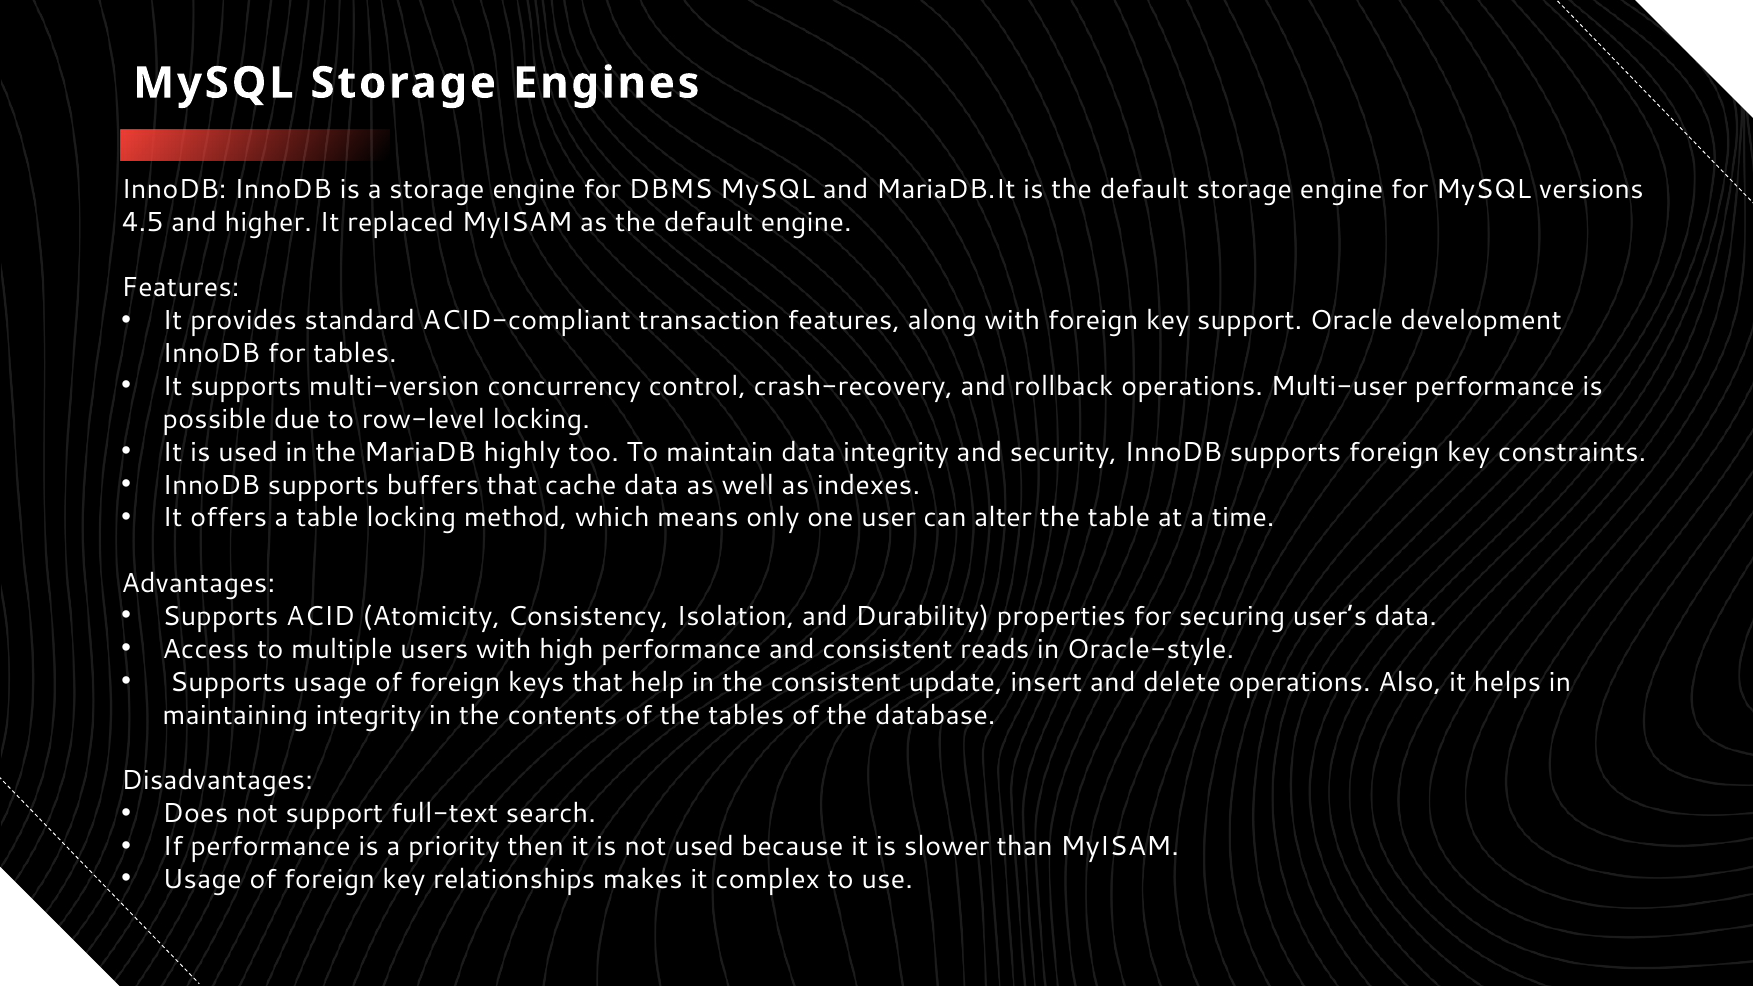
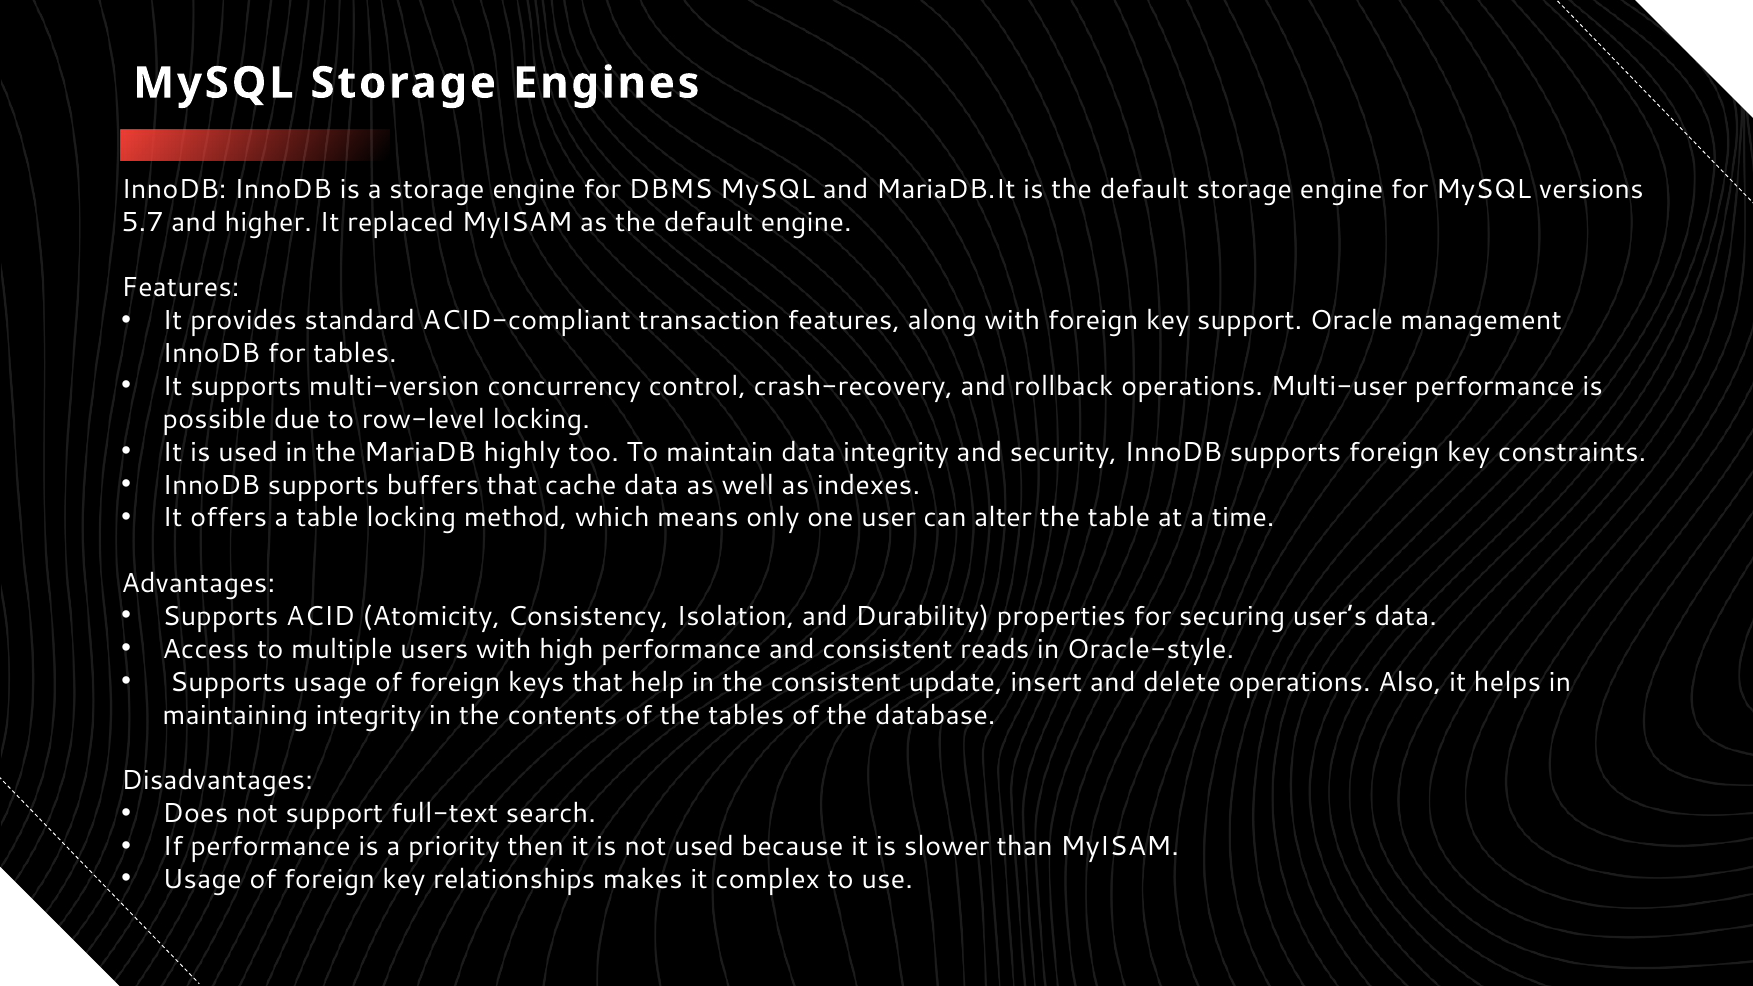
4.5: 4.5 -> 5.7
development: development -> management
